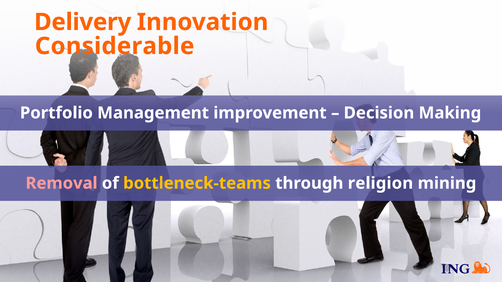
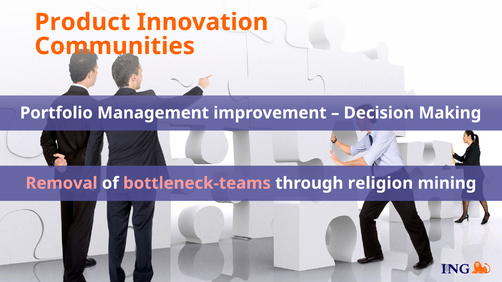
Delivery: Delivery -> Product
Considerable: Considerable -> Communities
bottleneck-teams colour: yellow -> pink
